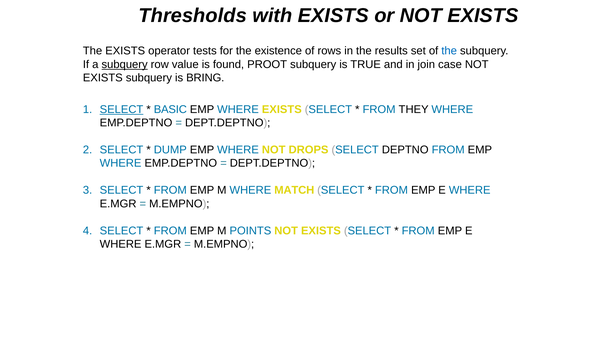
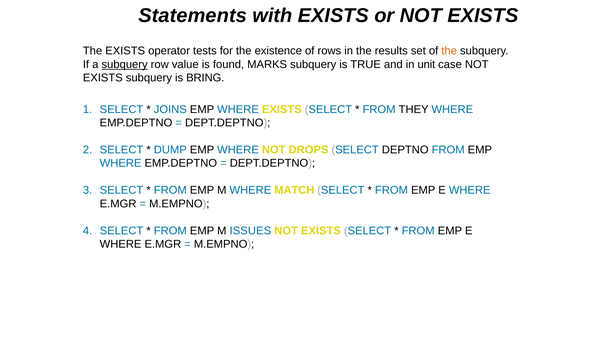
Thresholds: Thresholds -> Statements
the at (449, 51) colour: blue -> orange
PROOT: PROOT -> MARKS
join: join -> unit
SELECT at (122, 109) underline: present -> none
BASIC: BASIC -> JOINS
POINTS: POINTS -> ISSUES
